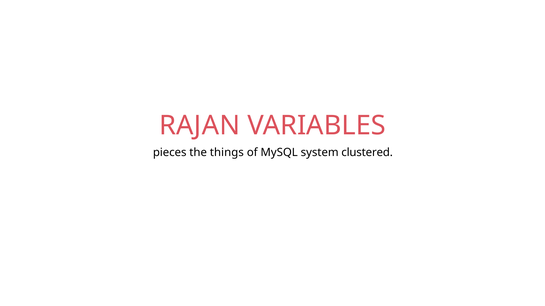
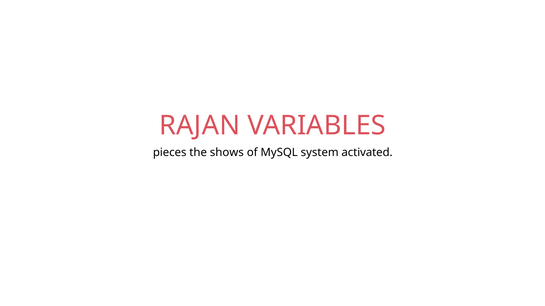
things: things -> shows
clustered: clustered -> activated
